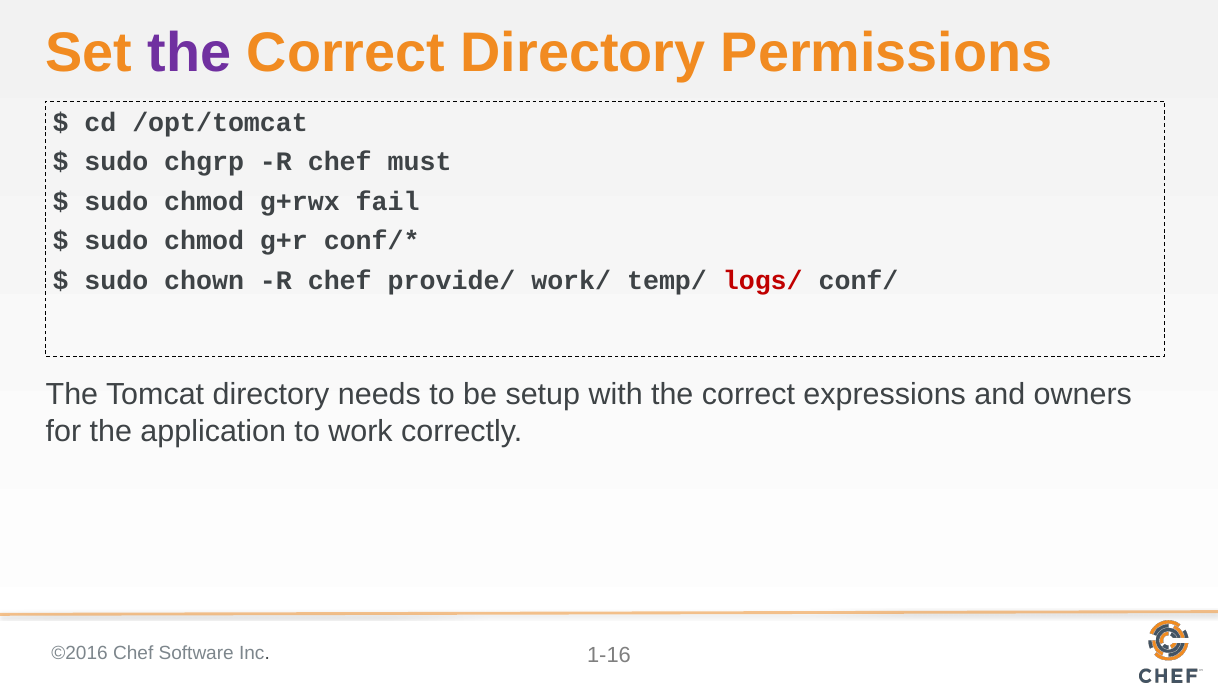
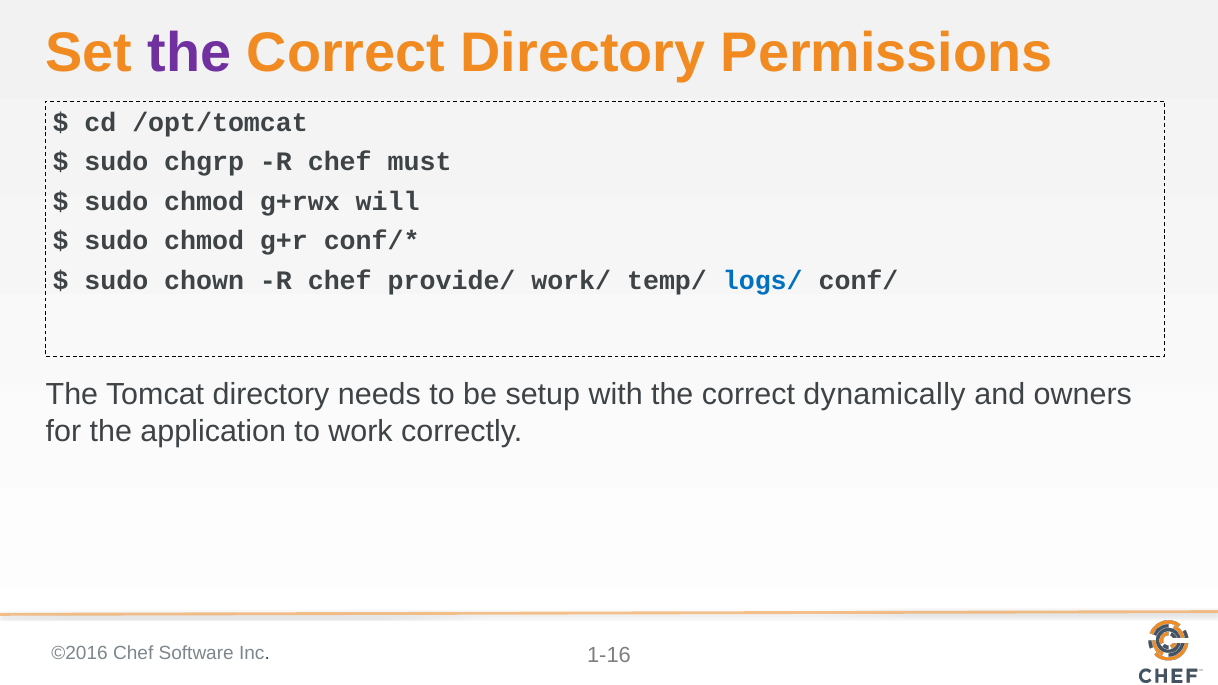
fail: fail -> will
logs/ colour: red -> blue
expressions: expressions -> dynamically
